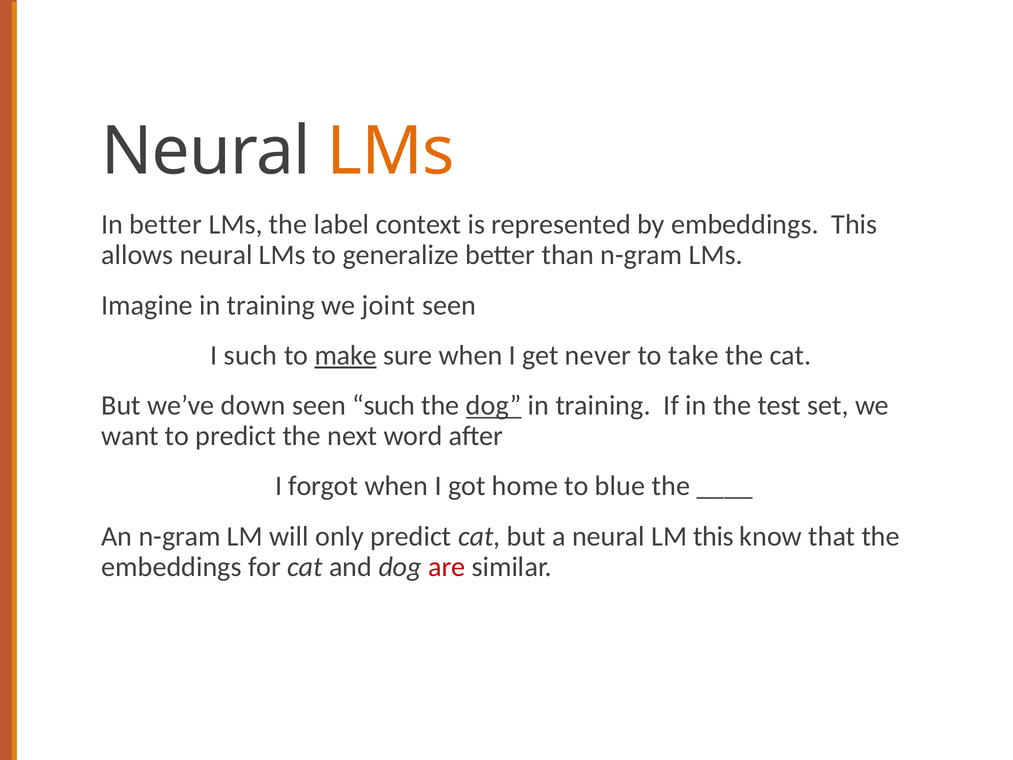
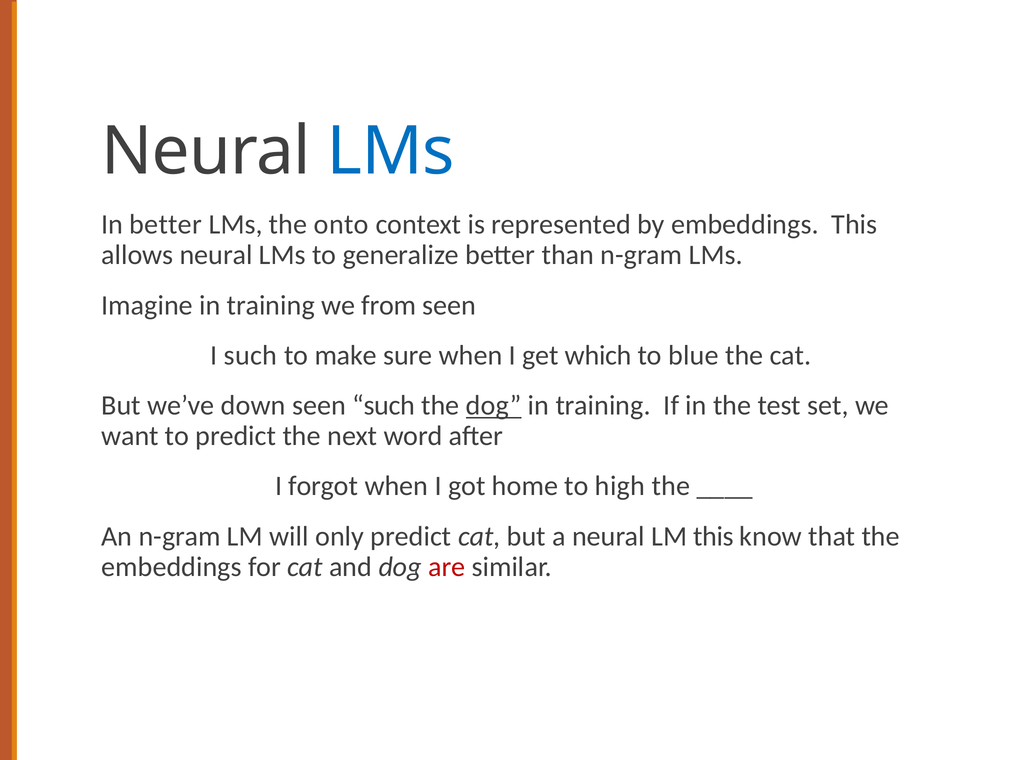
LMs at (391, 151) colour: orange -> blue
label: label -> onto
joint: joint -> from
make underline: present -> none
never: never -> which
take: take -> blue
blue: blue -> high
